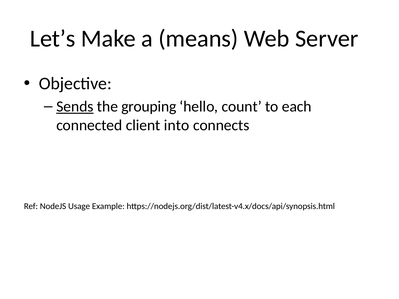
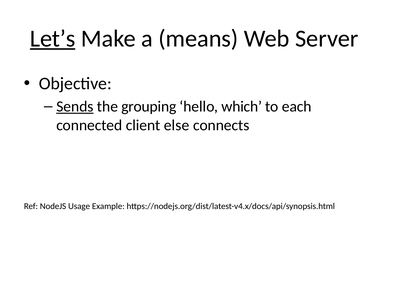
Let’s underline: none -> present
count: count -> which
into: into -> else
